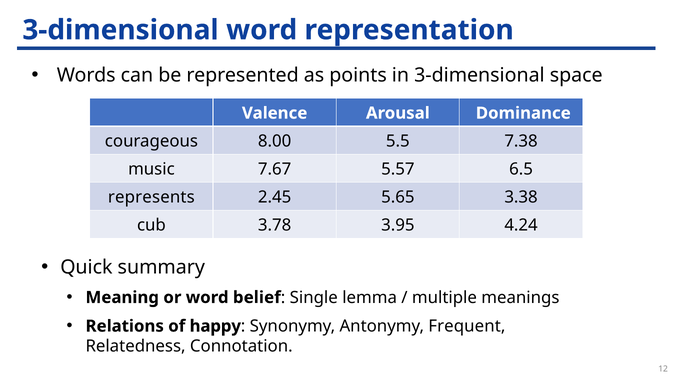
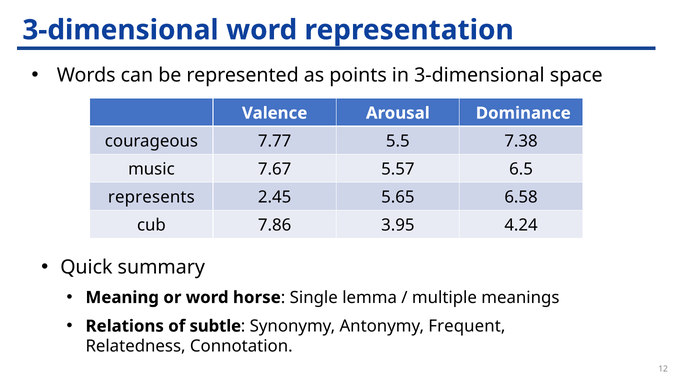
8.00: 8.00 -> 7.77
3.38: 3.38 -> 6.58
3.78: 3.78 -> 7.86
belief: belief -> horse
happy: happy -> subtle
